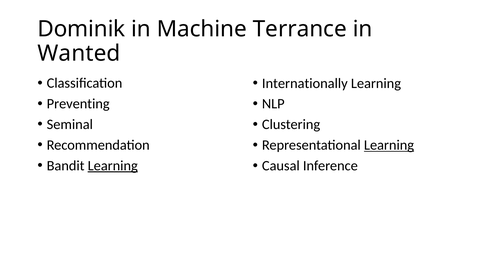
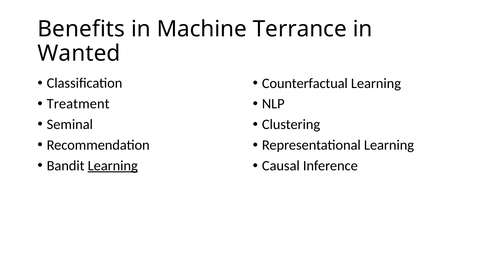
Dominik: Dominik -> Benefits
Internationally: Internationally -> Counterfactual
Preventing: Preventing -> Treatment
Learning at (389, 145) underline: present -> none
